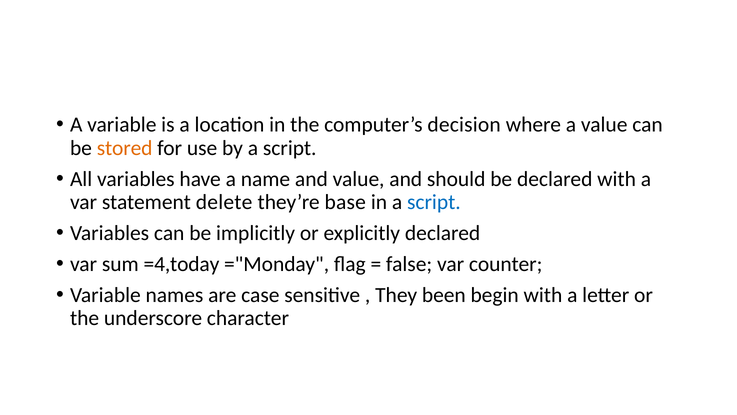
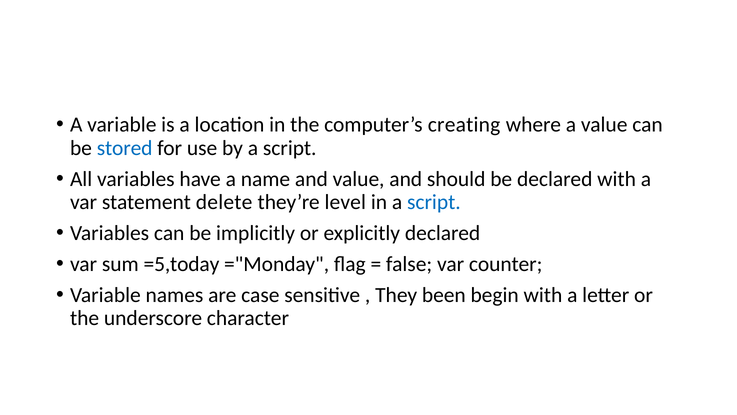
decision: decision -> creating
stored colour: orange -> blue
base: base -> level
=4,today: =4,today -> =5,today
